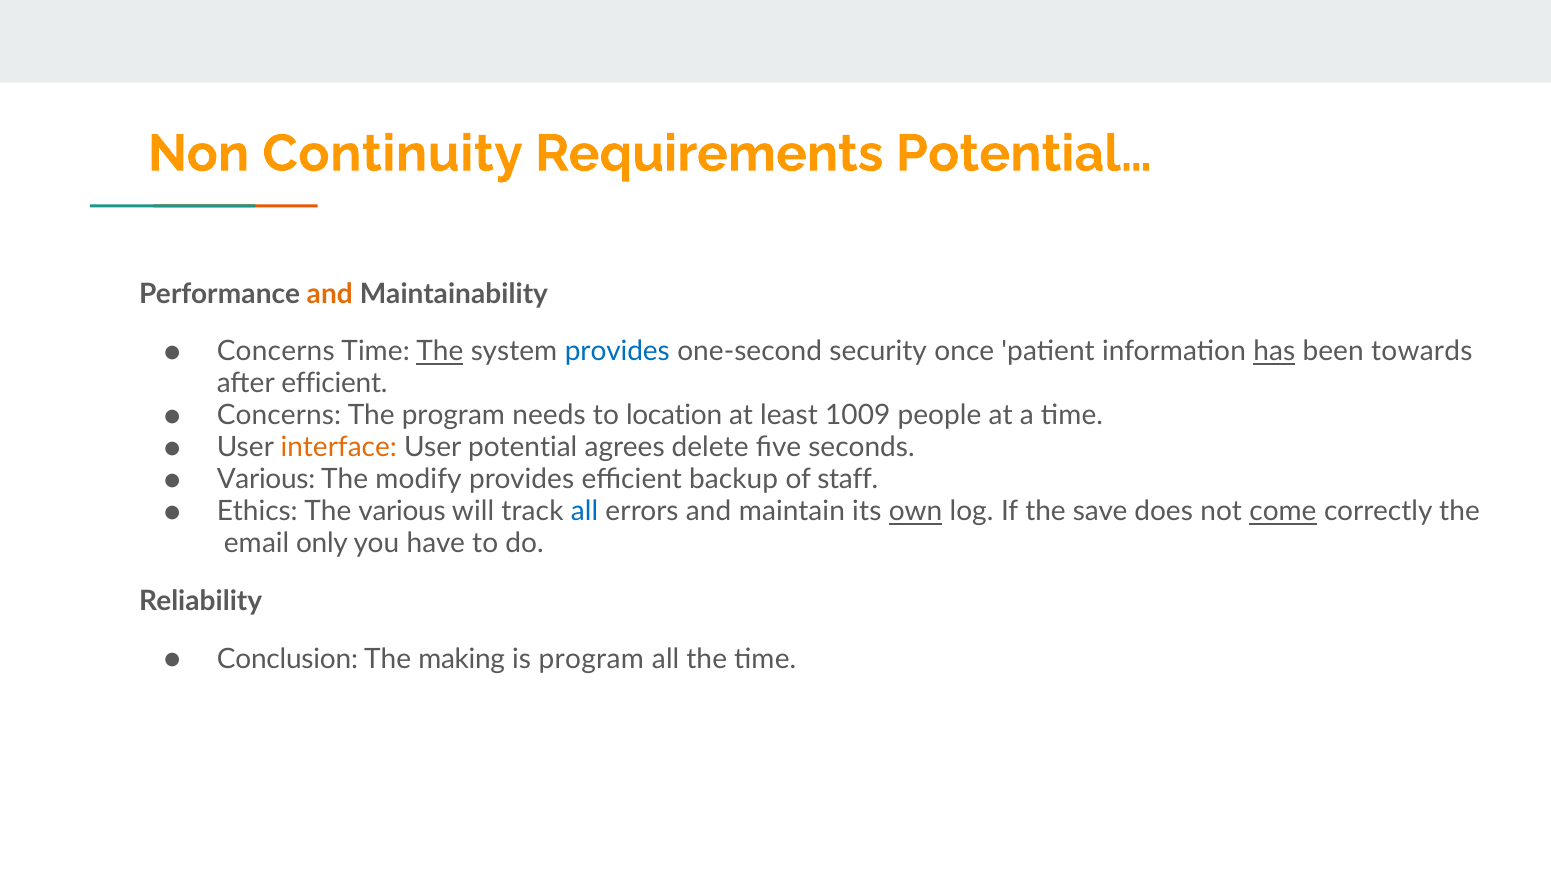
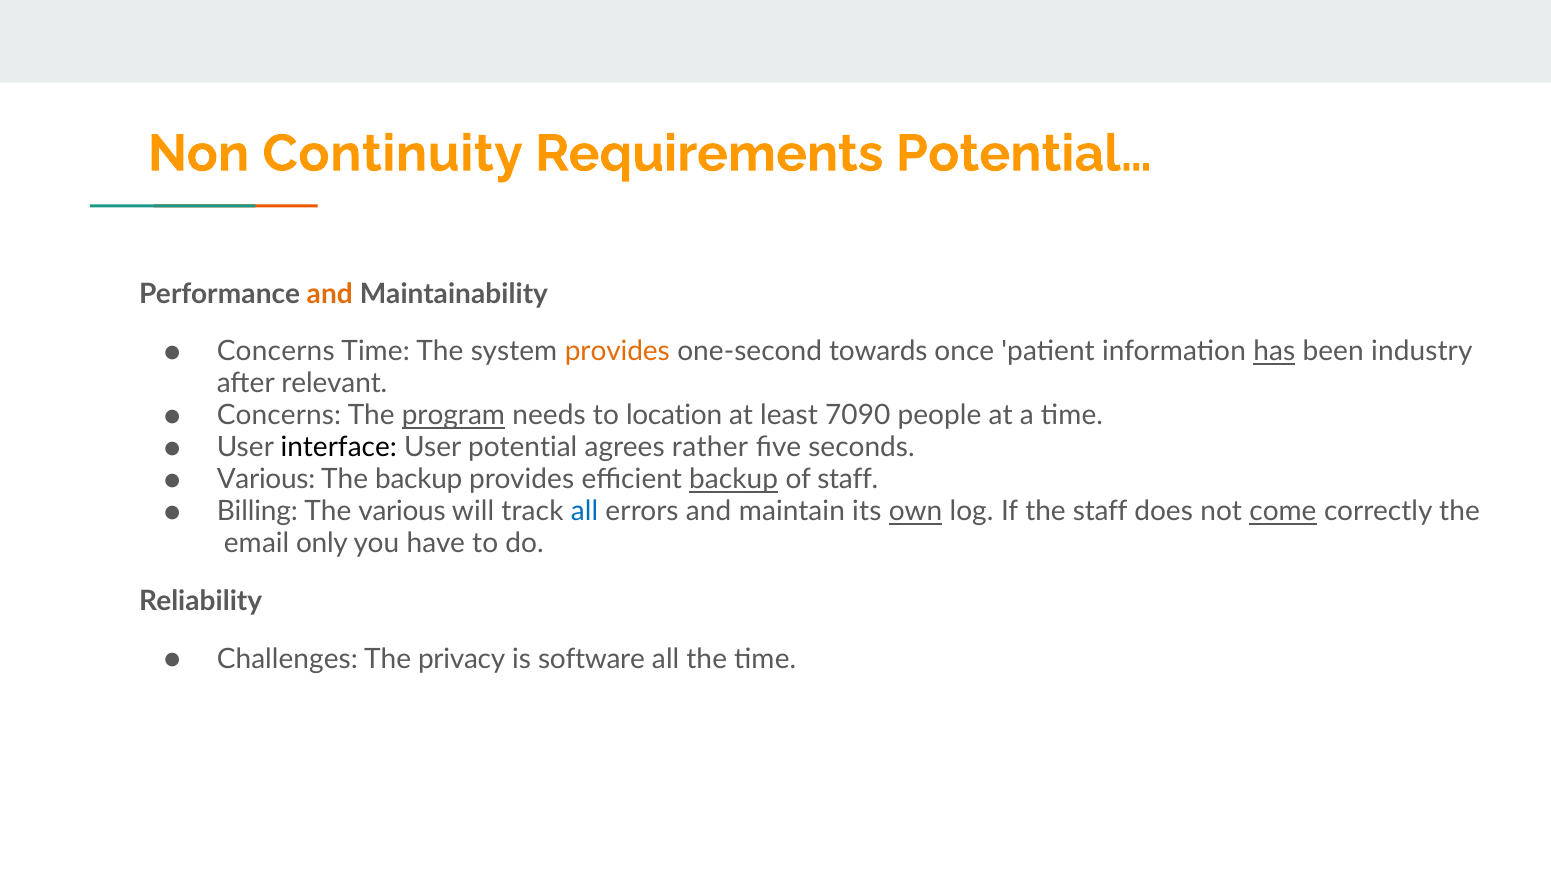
The at (440, 352) underline: present -> none
provides at (617, 352) colour: blue -> orange
security: security -> towards
towards: towards -> industry
after efficient: efficient -> relevant
program at (453, 416) underline: none -> present
1009: 1009 -> 7090
interface colour: orange -> black
delete: delete -> rather
The modify: modify -> backup
backup at (734, 480) underline: none -> present
Ethics: Ethics -> Billing
the save: save -> staff
Conclusion: Conclusion -> Challenges
making: making -> privacy
is program: program -> software
